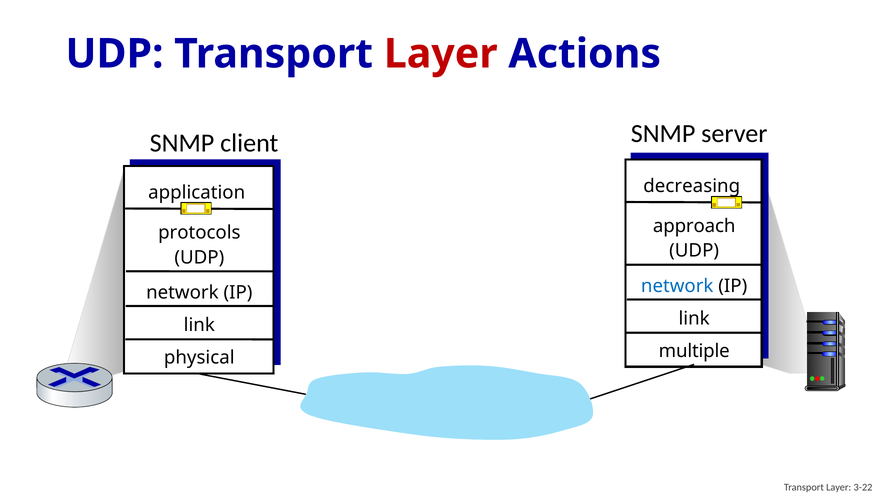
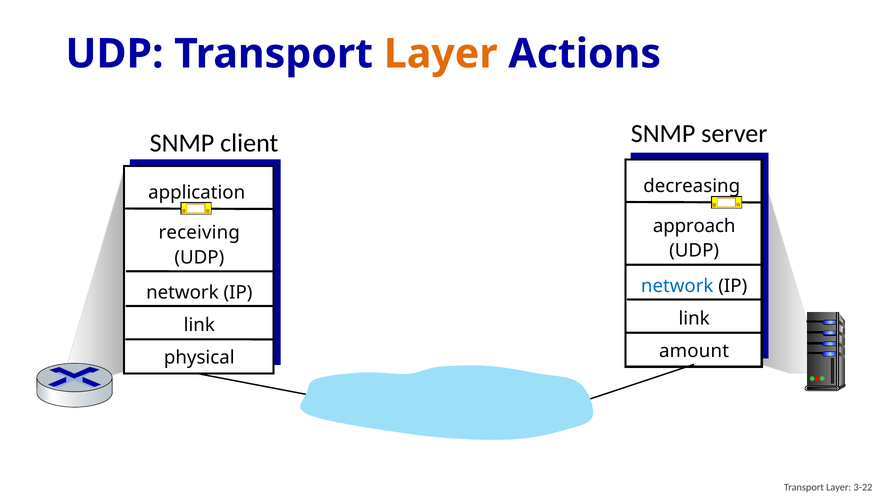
Layer at (441, 54) colour: red -> orange
protocols: protocols -> receiving
multiple: multiple -> amount
